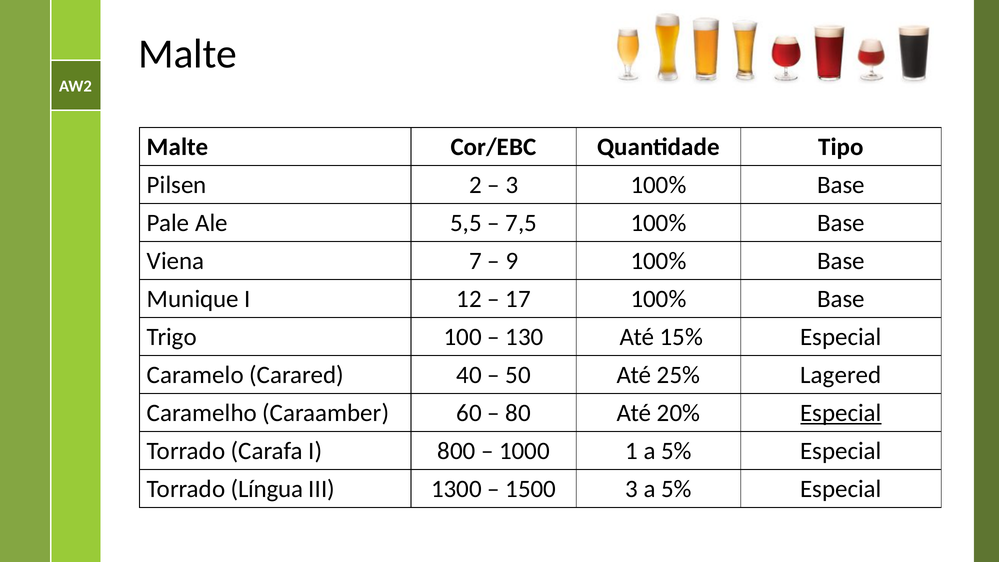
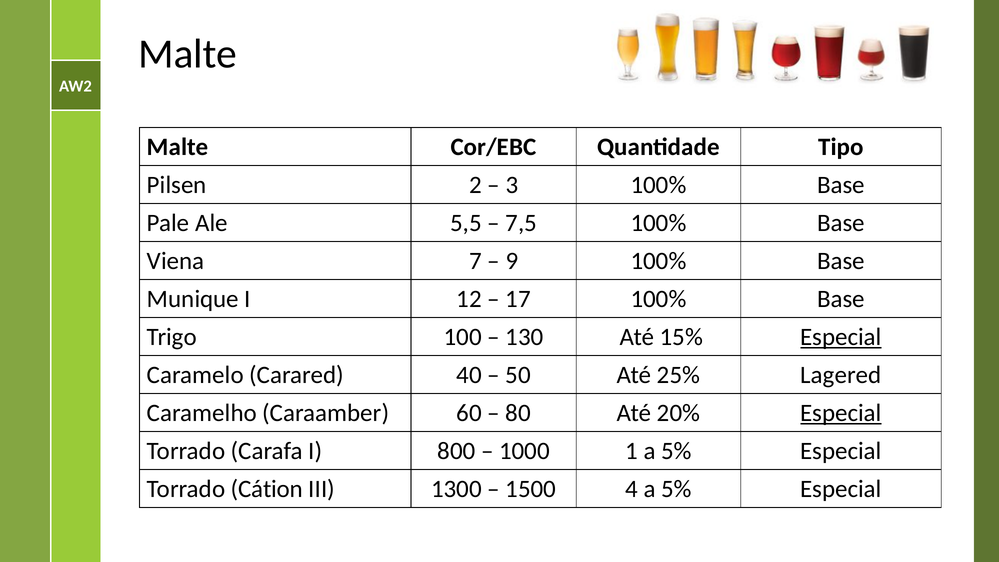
Especial at (841, 337) underline: none -> present
Língua: Língua -> Cátion
1500 3: 3 -> 4
